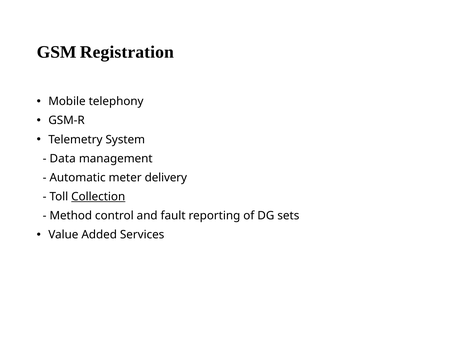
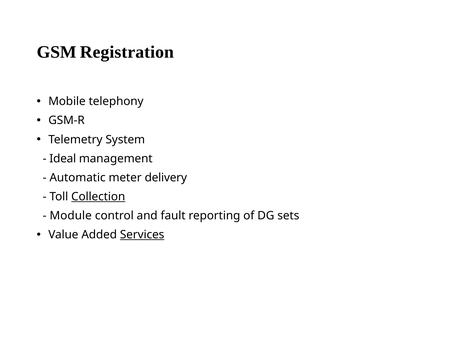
Data: Data -> Ideal
Method: Method -> Module
Services underline: none -> present
